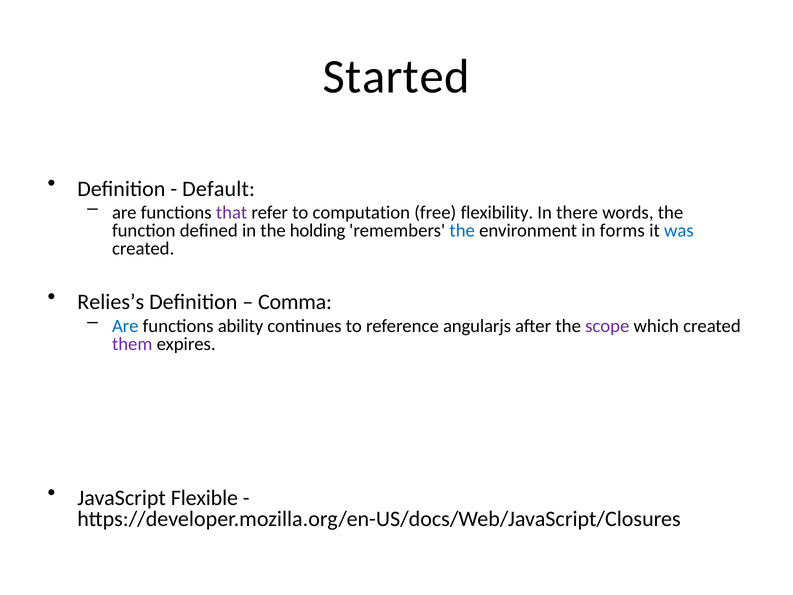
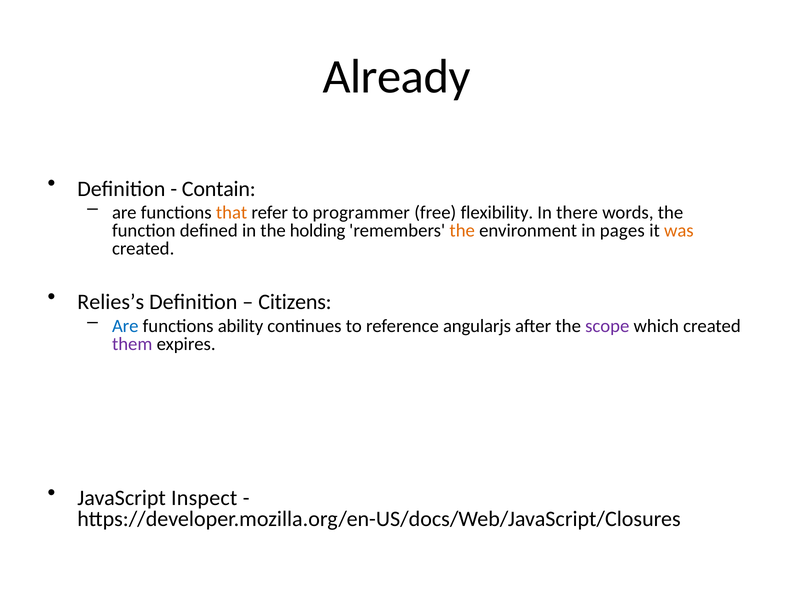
Started: Started -> Already
Default: Default -> Contain
that colour: purple -> orange
computation: computation -> programmer
the at (462, 231) colour: blue -> orange
forms: forms -> pages
was colour: blue -> orange
Comma: Comma -> Citizens
Flexible: Flexible -> Inspect
